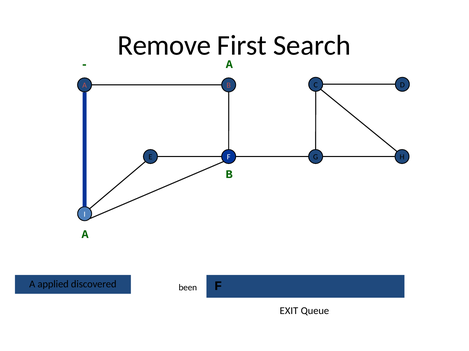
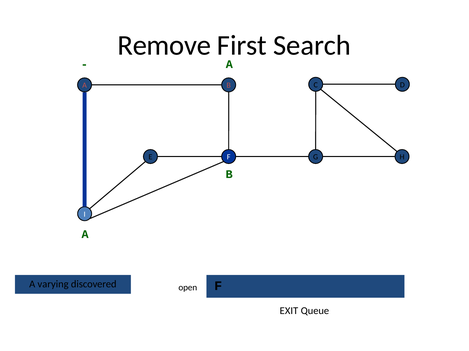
applied: applied -> varying
been: been -> open
